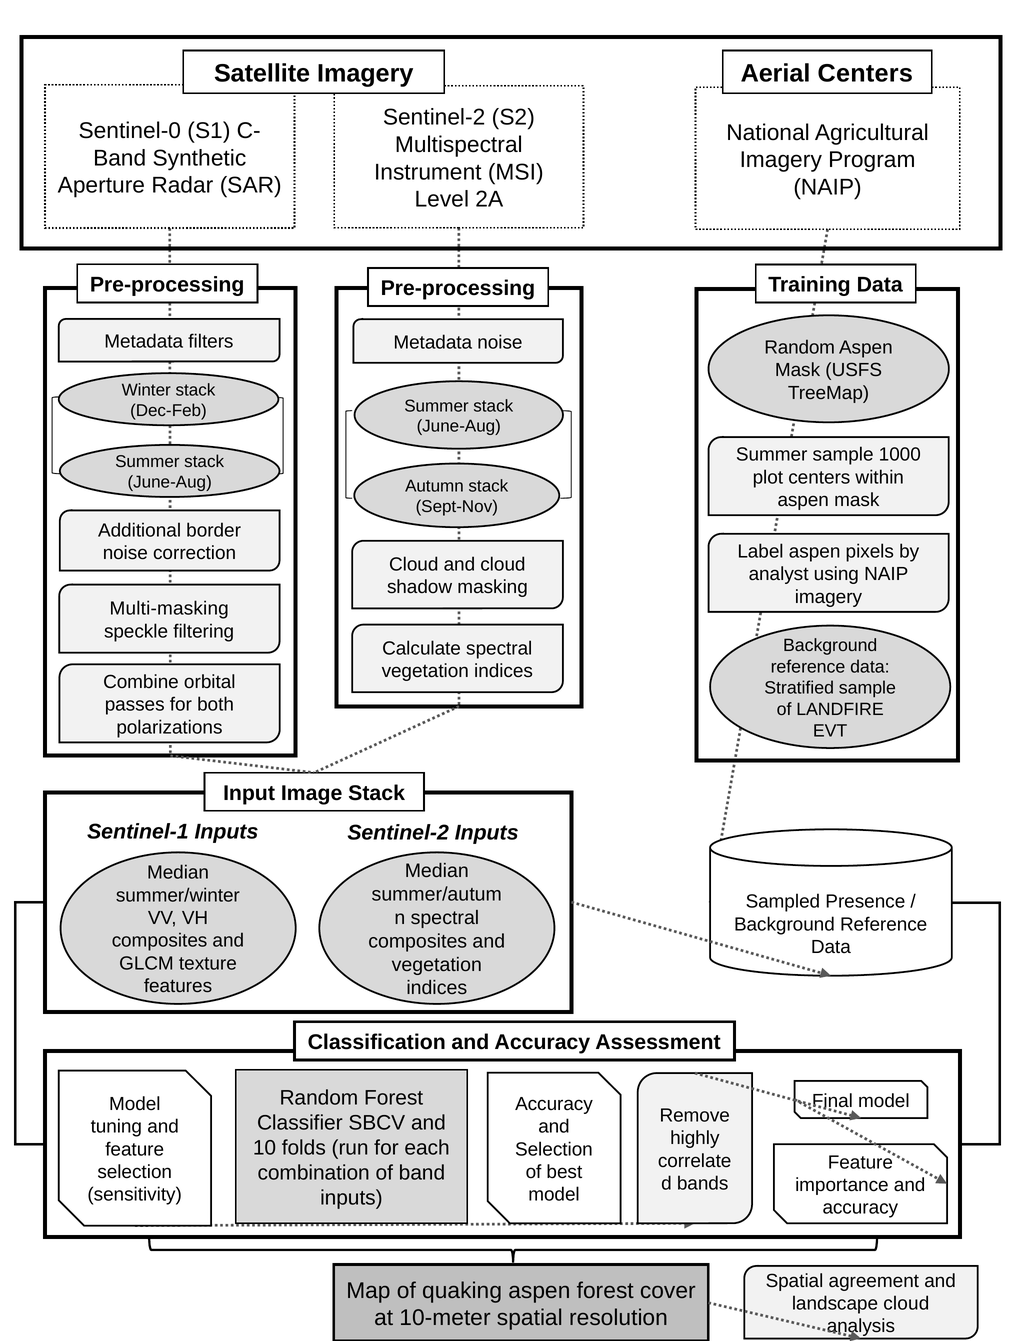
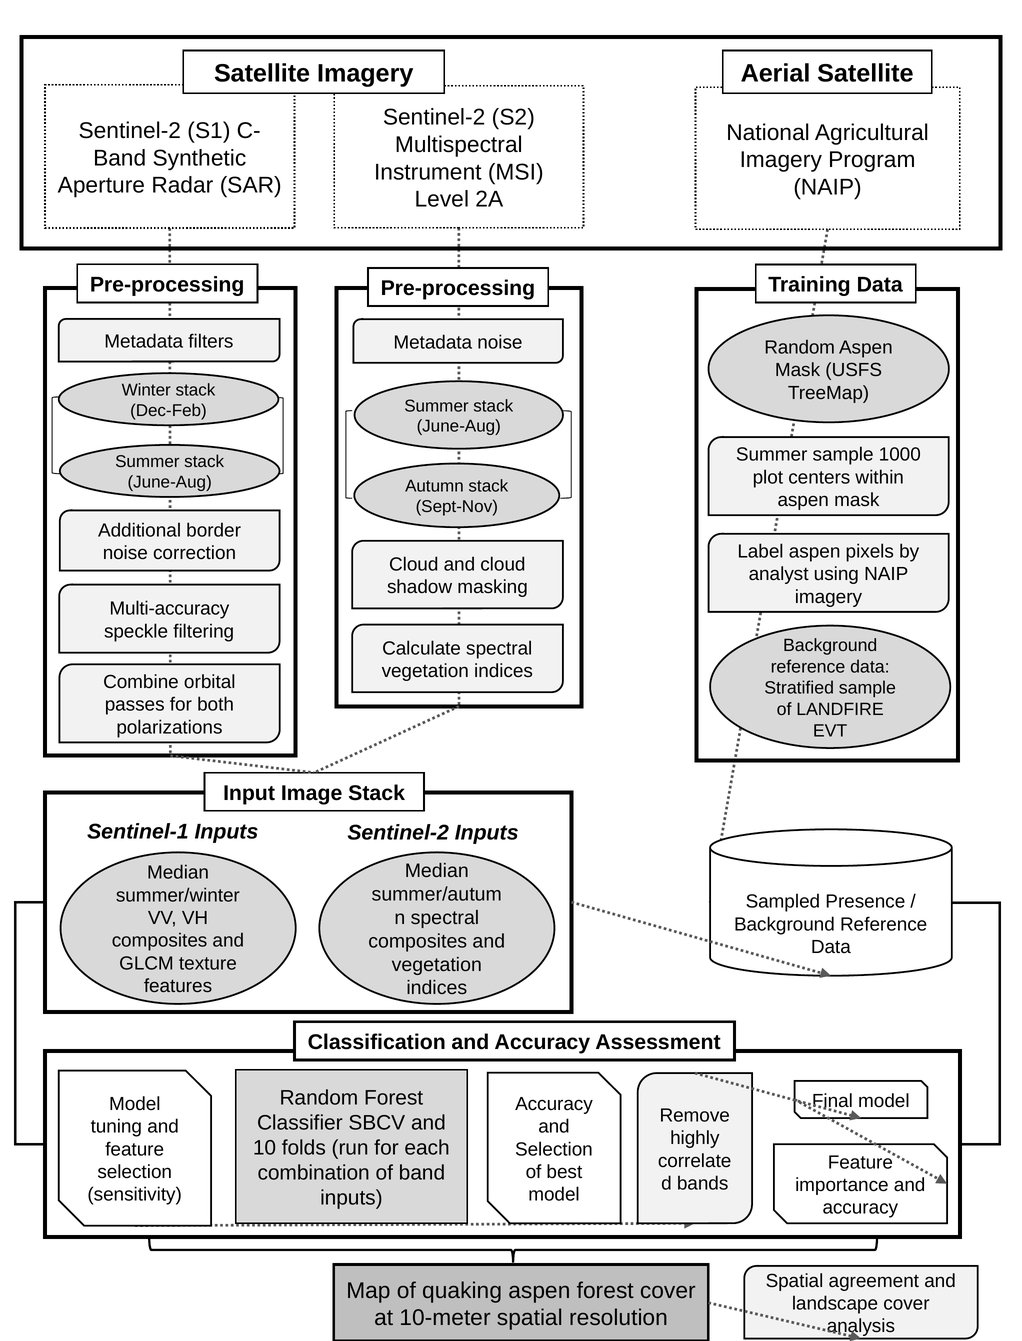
Aerial Centers: Centers -> Satellite
Sentinel-0 at (130, 131): Sentinel-0 -> Sentinel-2
Multi-masking: Multi-masking -> Multi-accuracy
landscape cloud: cloud -> cover
